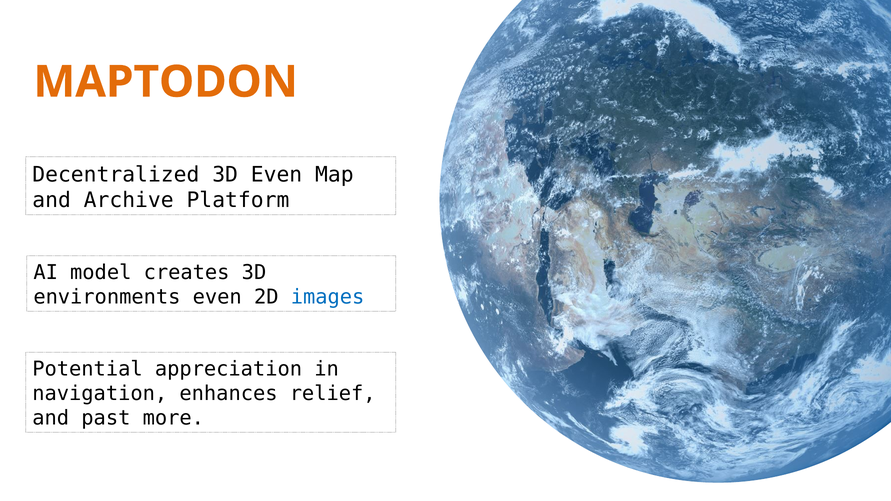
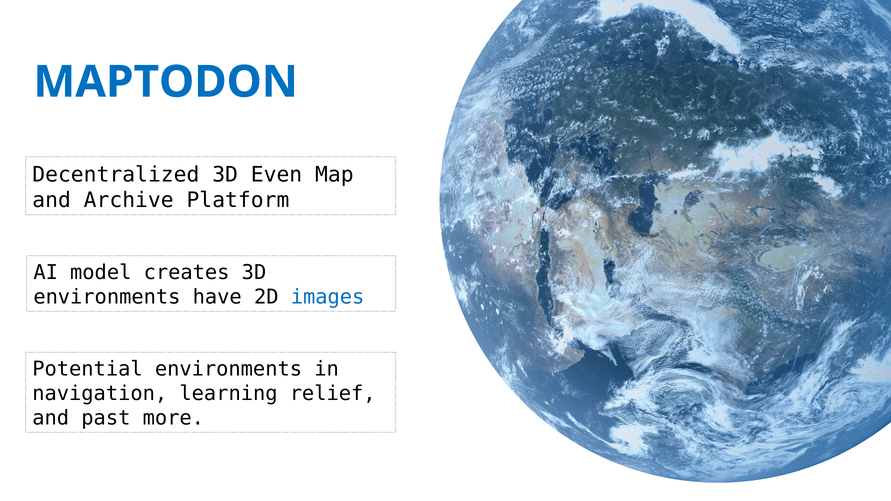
MAPTODON colour: orange -> blue
environments even: even -> have
Potential appreciation: appreciation -> environments
enhances: enhances -> learning
